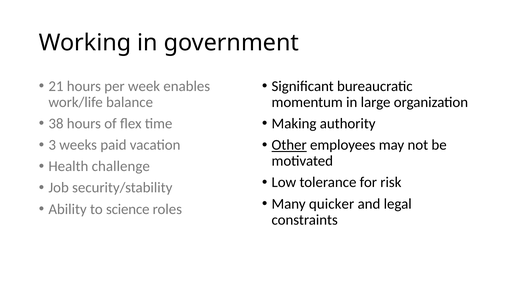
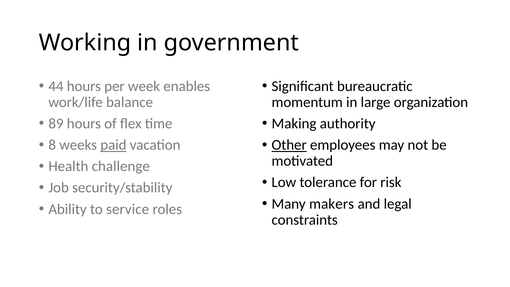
21: 21 -> 44
38: 38 -> 89
3: 3 -> 8
paid underline: none -> present
quicker: quicker -> makers
science: science -> service
